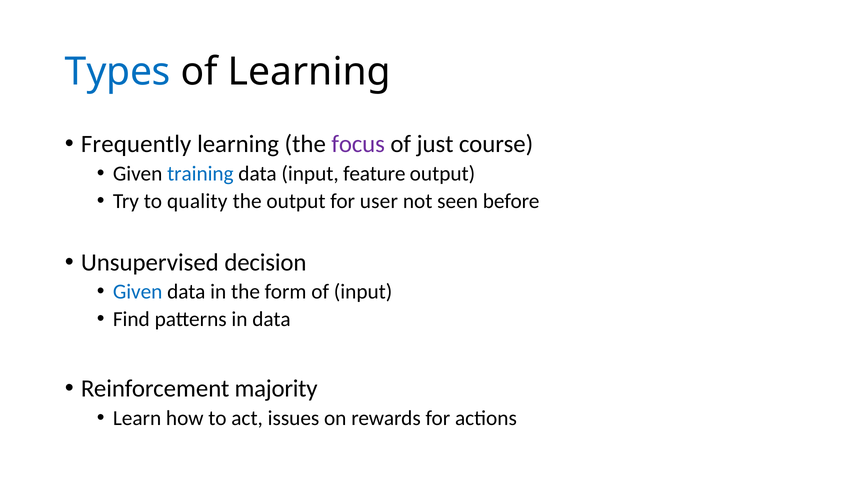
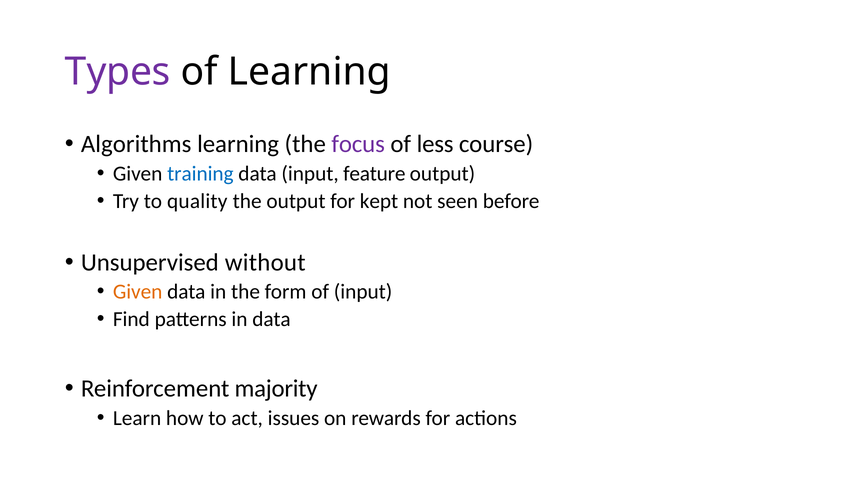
Types colour: blue -> purple
Frequently: Frequently -> Algorithms
just: just -> less
user: user -> kept
decision: decision -> without
Given at (138, 291) colour: blue -> orange
